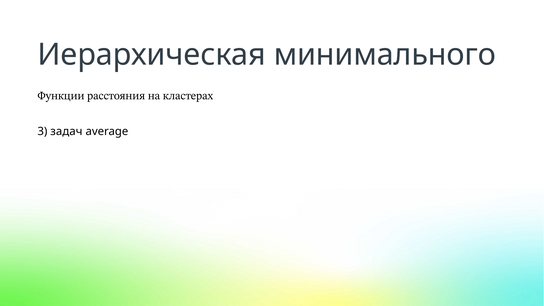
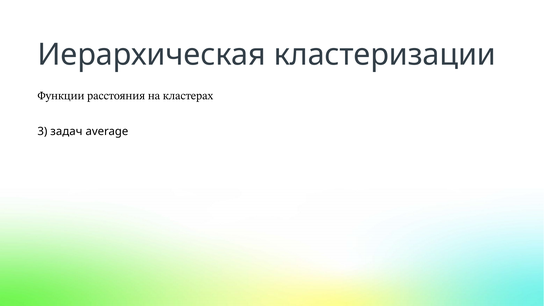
минимального: минимального -> кластеризации
